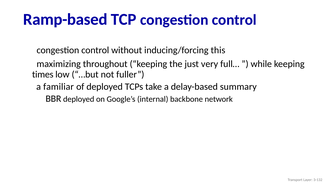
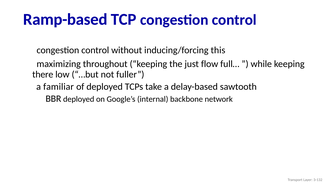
very: very -> flow
times: times -> there
summary: summary -> sawtooth
